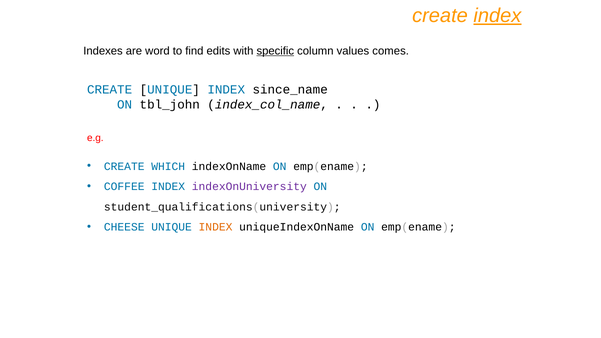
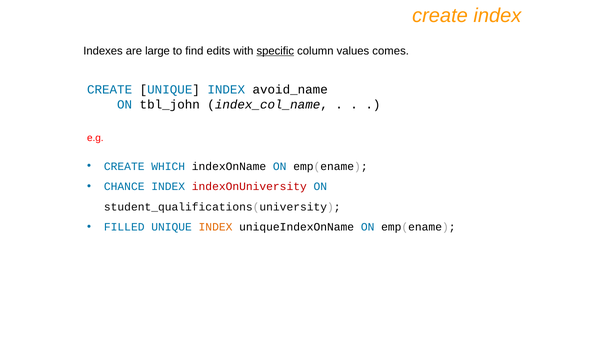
index at (497, 16) underline: present -> none
word: word -> large
since_name: since_name -> avoid_name
COFFEE: COFFEE -> CHANCE
indexOnUniversity colour: purple -> red
CHEESE: CHEESE -> FILLED
